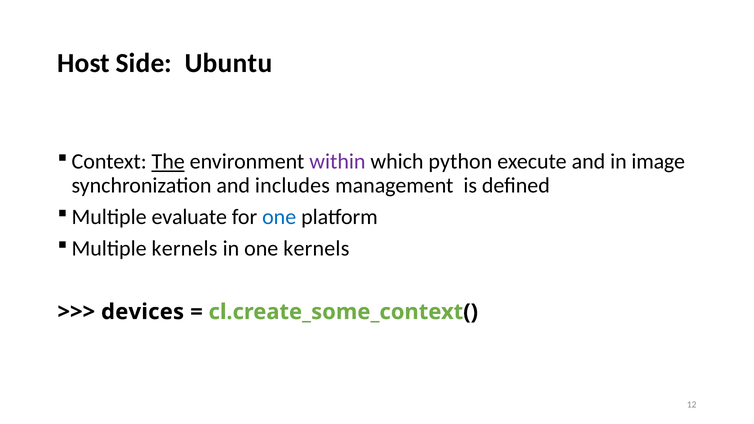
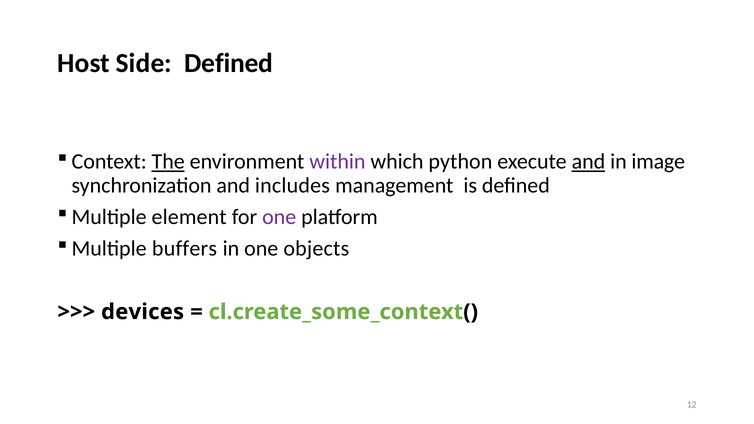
Side Ubuntu: Ubuntu -> Defined
and at (588, 162) underline: none -> present
evaluate: evaluate -> element
one at (279, 217) colour: blue -> purple
Multiple kernels: kernels -> buffers
one kernels: kernels -> objects
